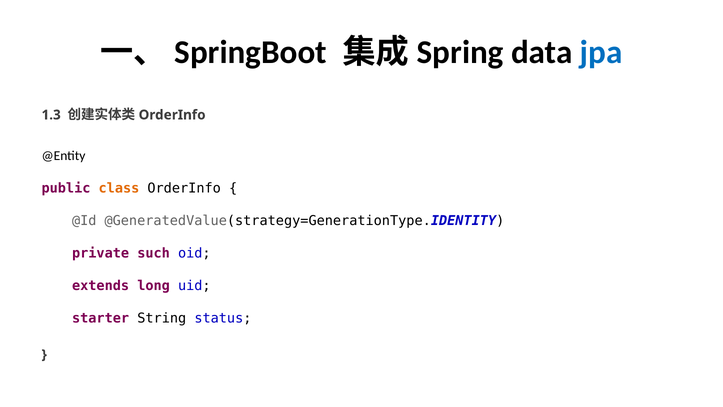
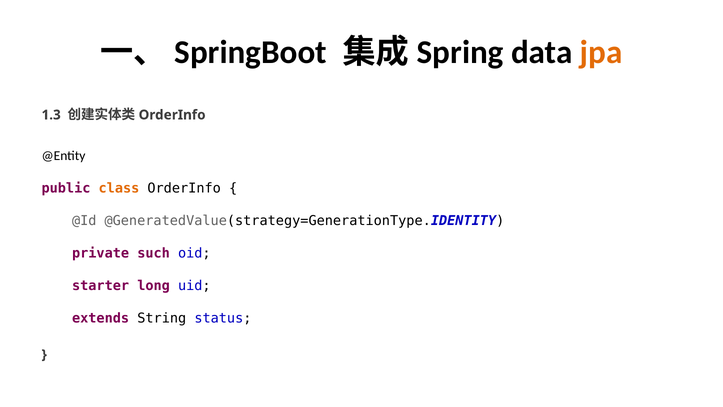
jpa colour: blue -> orange
extends: extends -> starter
starter: starter -> extends
